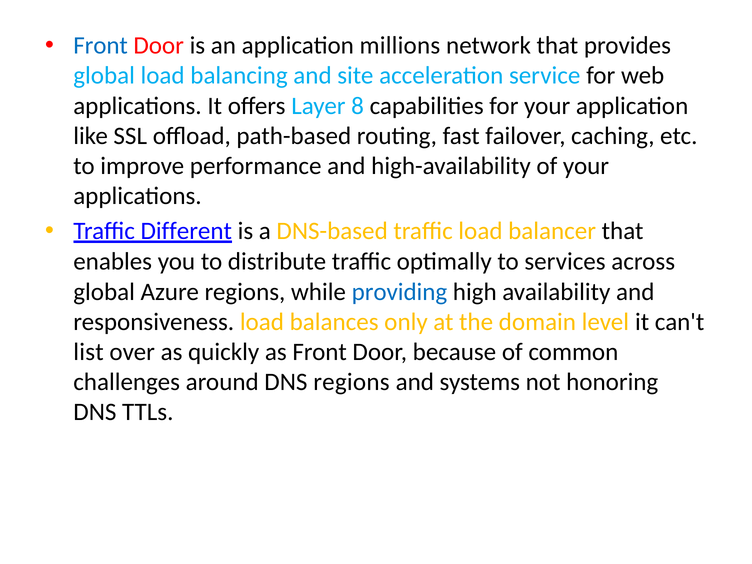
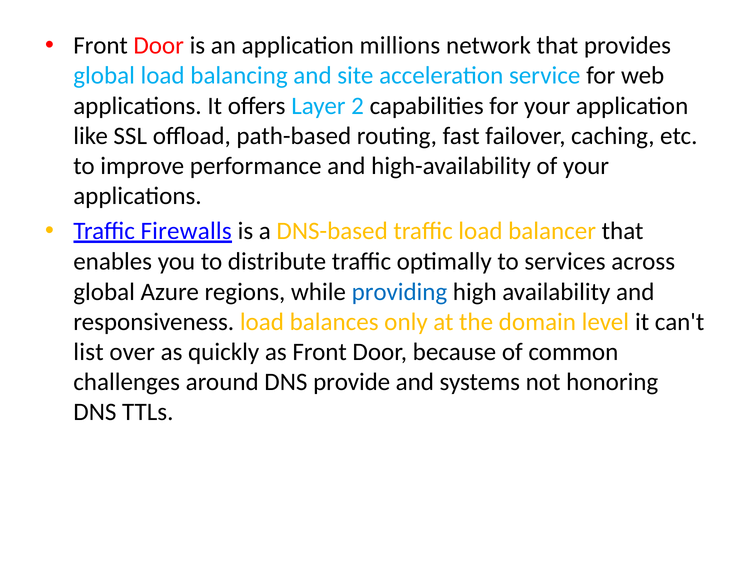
Front at (101, 46) colour: blue -> black
8: 8 -> 2
Different: Different -> Firewalls
DNS regions: regions -> provide
